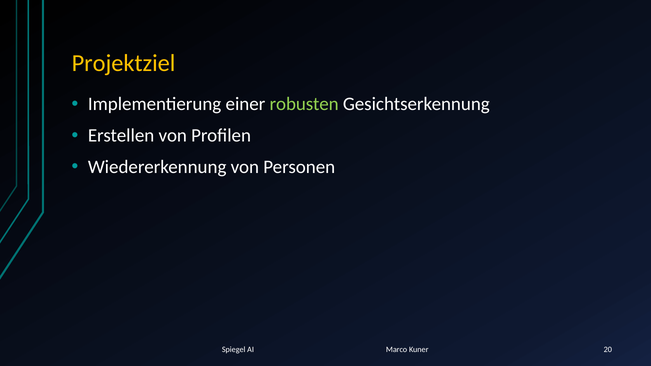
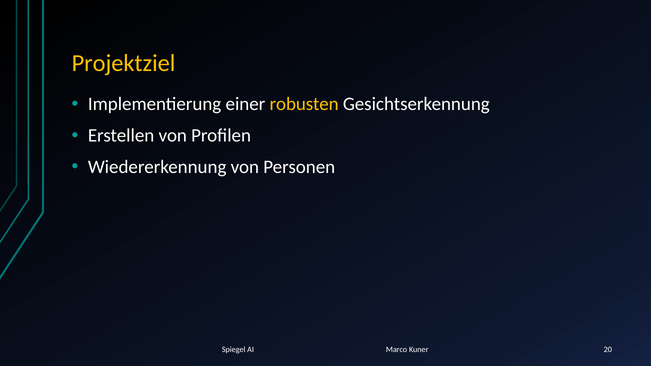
robusten colour: light green -> yellow
